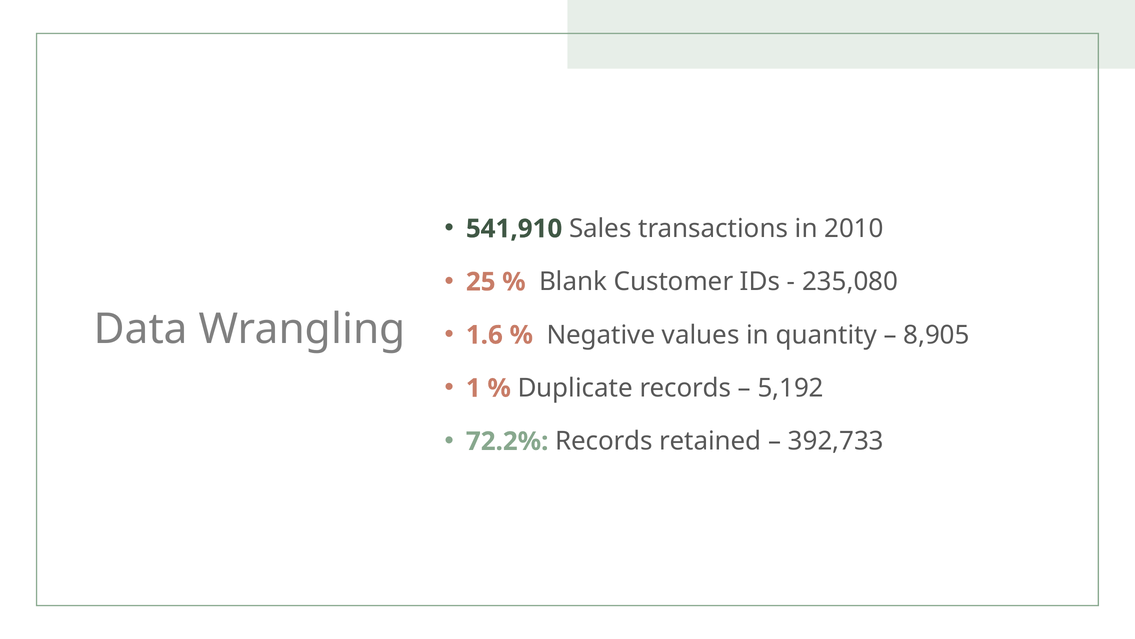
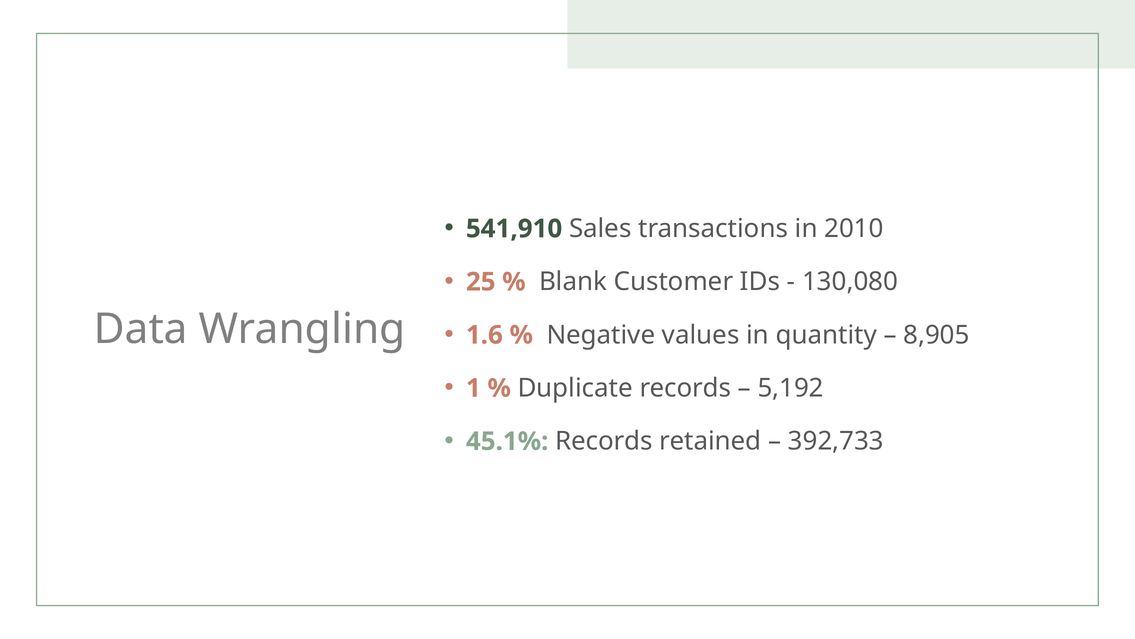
235,080: 235,080 -> 130,080
72.2%: 72.2% -> 45.1%
